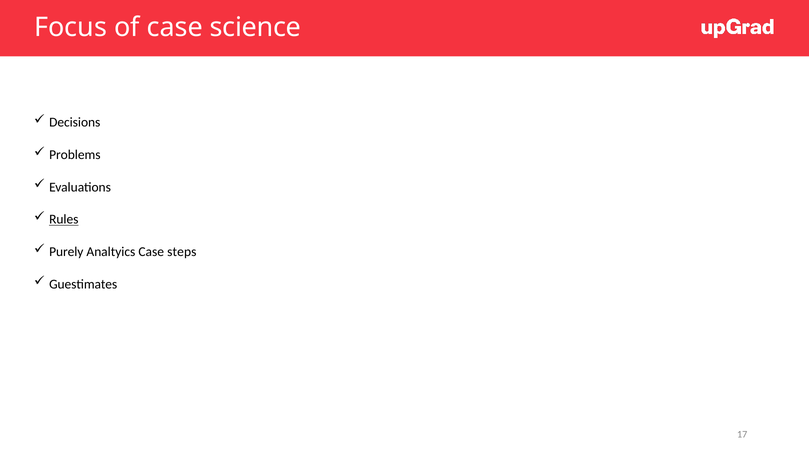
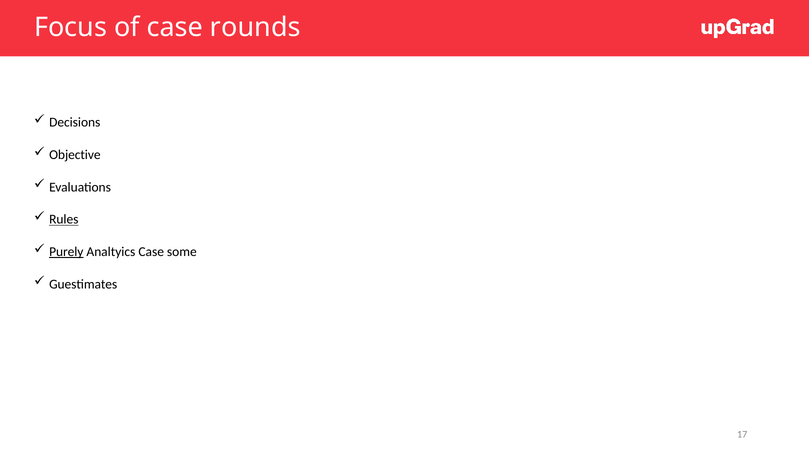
science: science -> rounds
Problems: Problems -> Objective
Purely underline: none -> present
steps: steps -> some
